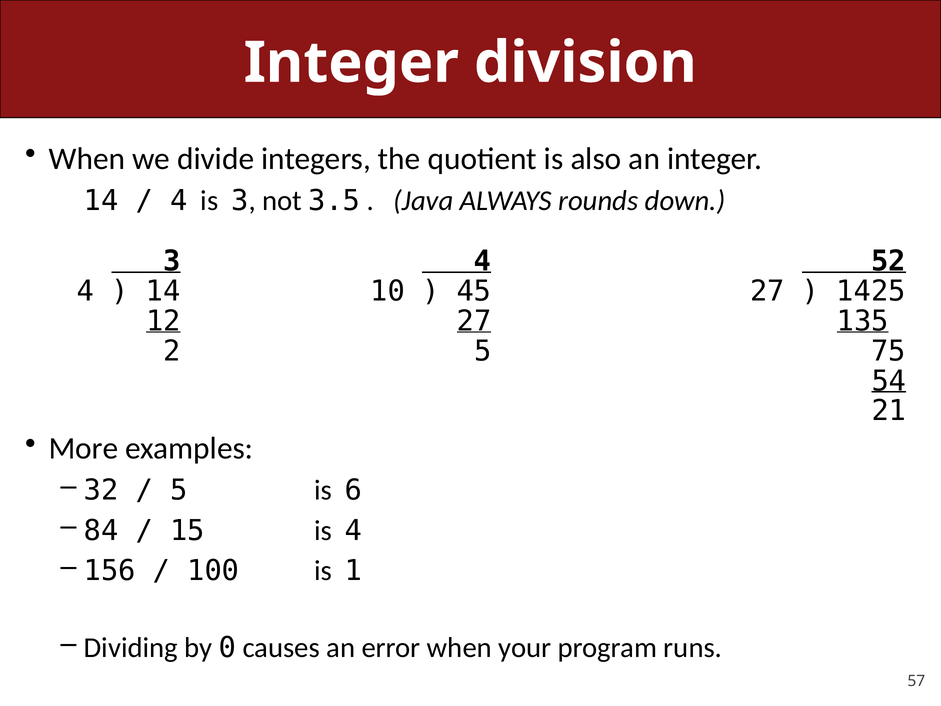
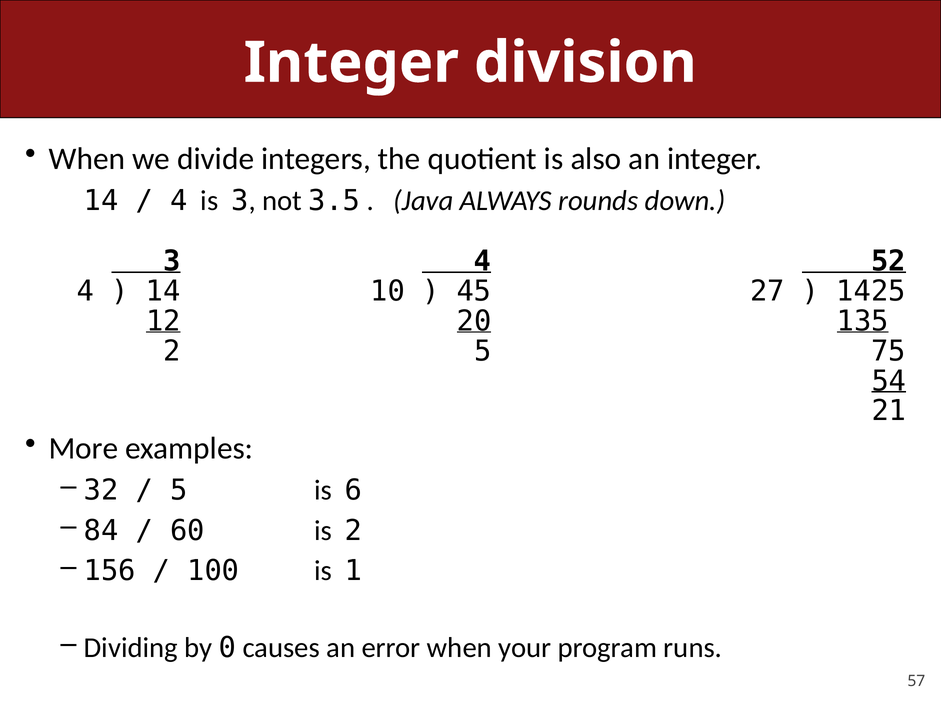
12 27: 27 -> 20
15: 15 -> 60
is 4: 4 -> 2
